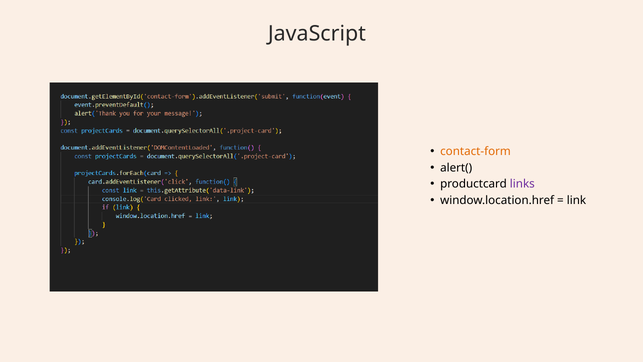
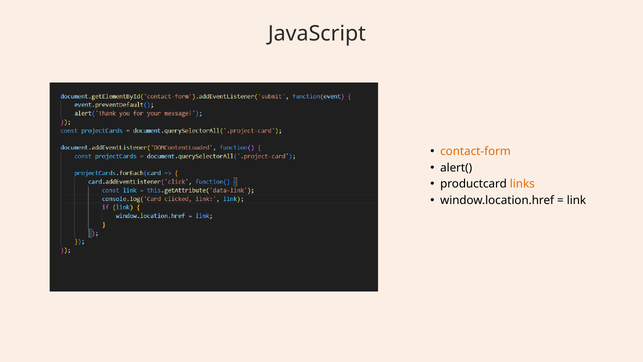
links colour: purple -> orange
